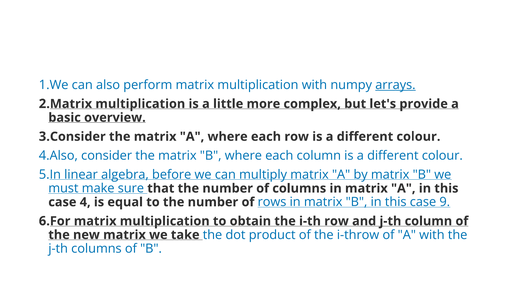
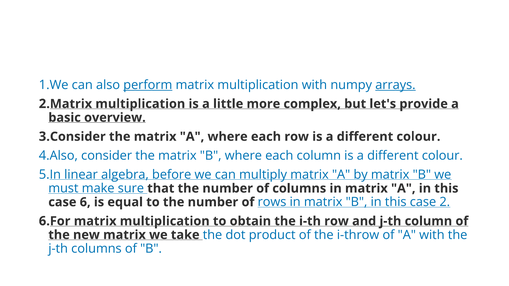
perform underline: none -> present
4: 4 -> 6
9: 9 -> 2
